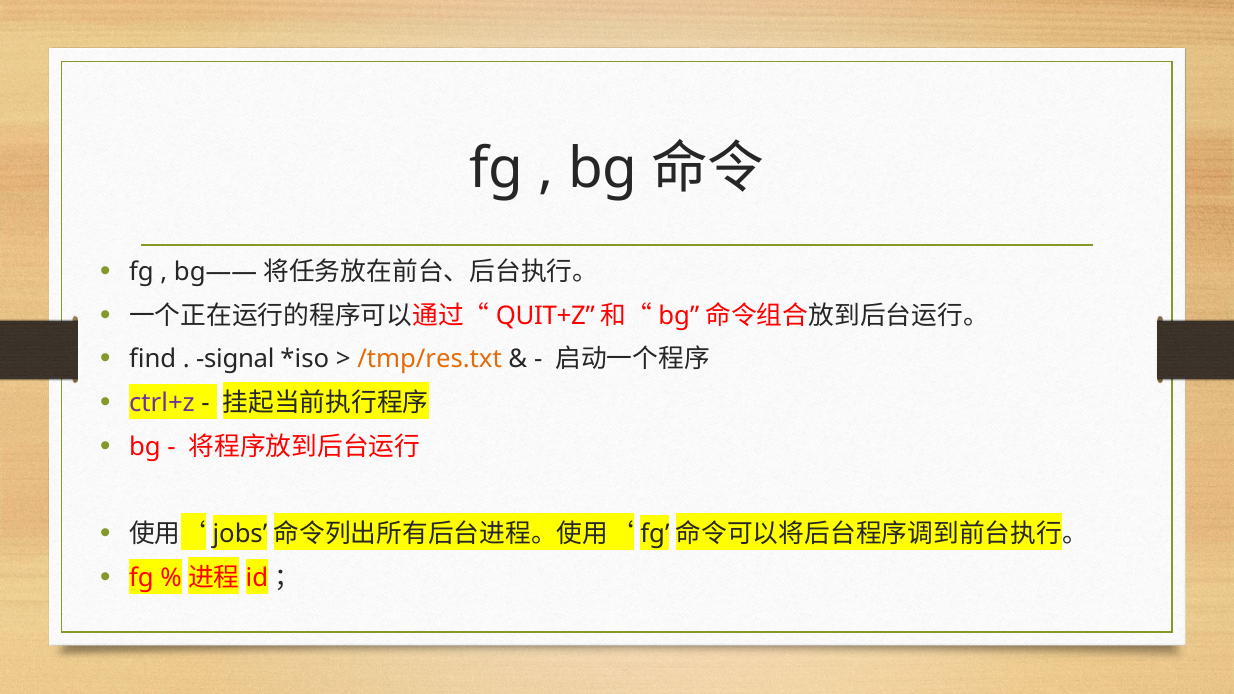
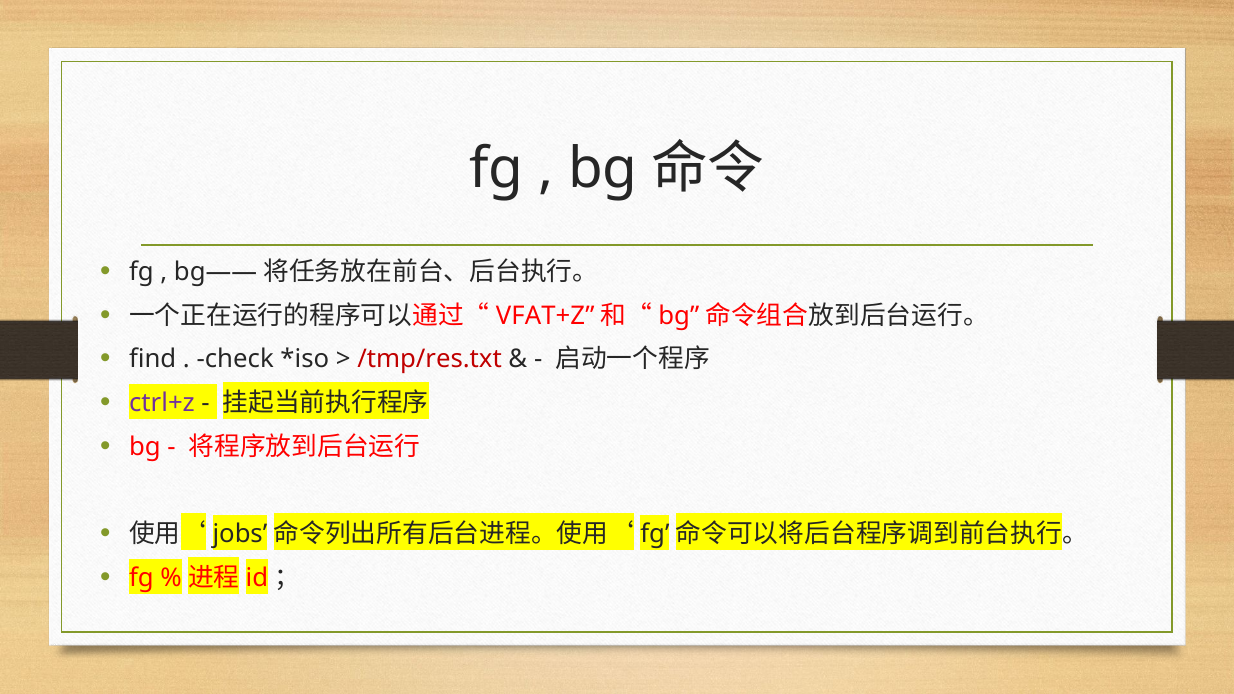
QUIT+Z: QUIT+Z -> VFAT+Z
signal: signal -> check
/tmp/res.txt colour: orange -> red
